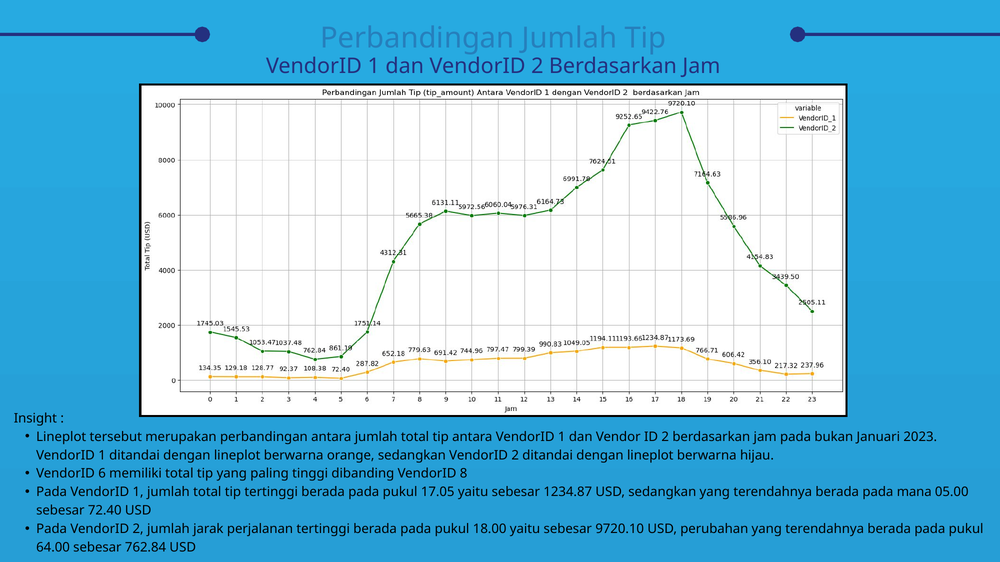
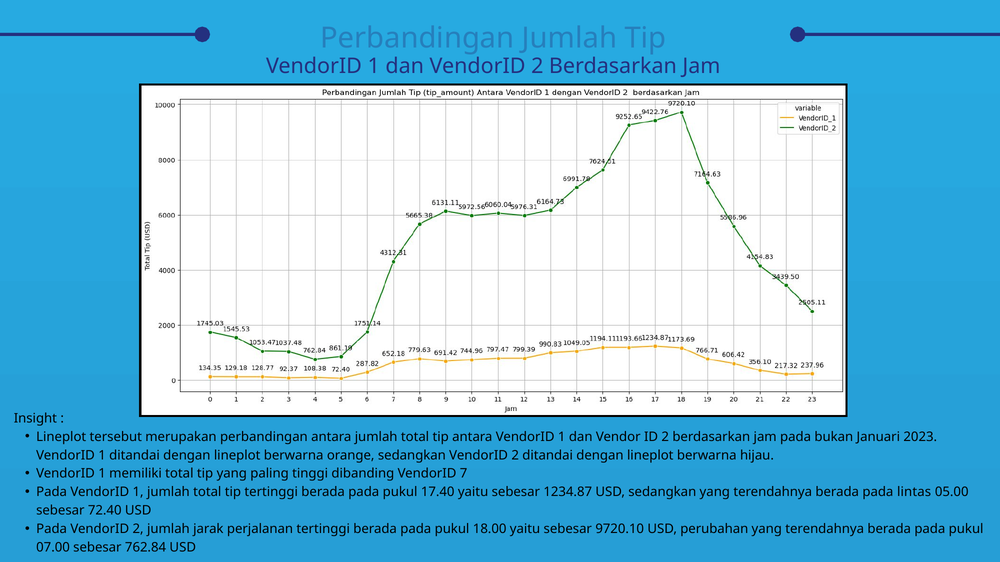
6 at (102, 474): 6 -> 1
8: 8 -> 7
17.05: 17.05 -> 17.40
mana: mana -> lintas
64.00: 64.00 -> 07.00
